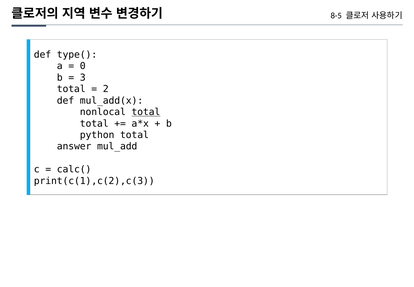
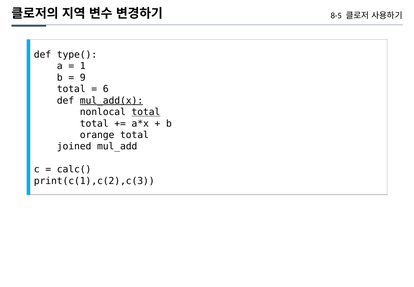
0: 0 -> 1
3: 3 -> 9
2: 2 -> 6
mul_add(x underline: none -> present
python: python -> orange
answer: answer -> joined
